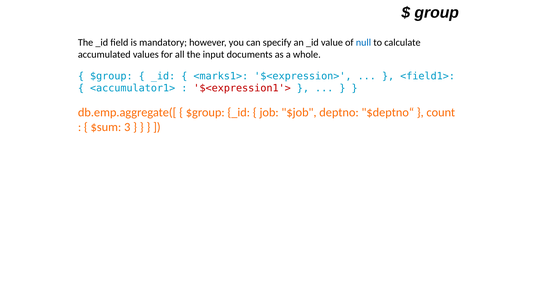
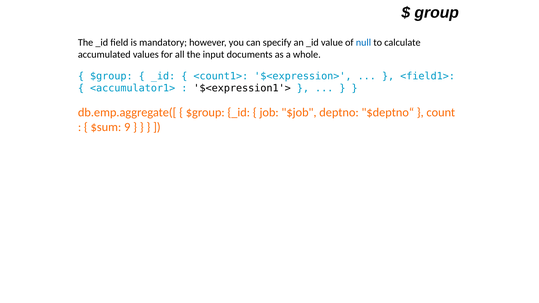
<marks1>: <marks1> -> <count1>
$<expression1'> colour: red -> black
3: 3 -> 9
